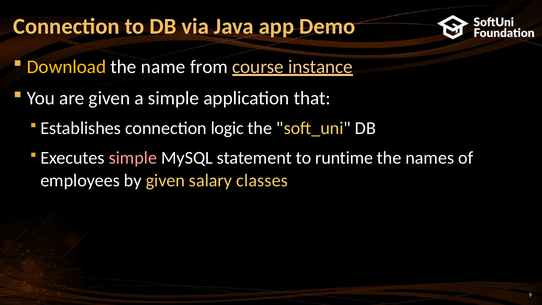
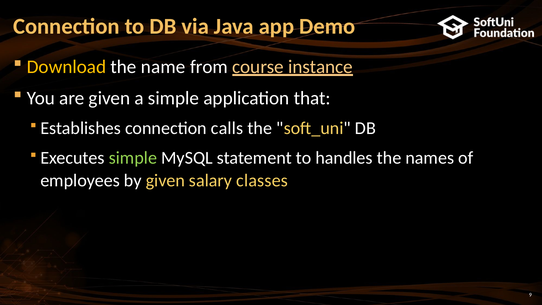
logic: logic -> calls
simple at (133, 158) colour: pink -> light green
runtime: runtime -> handles
